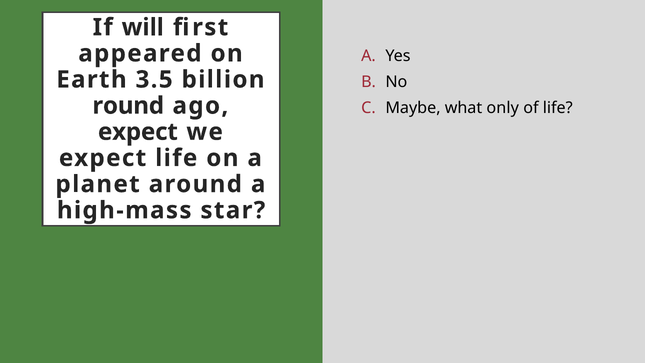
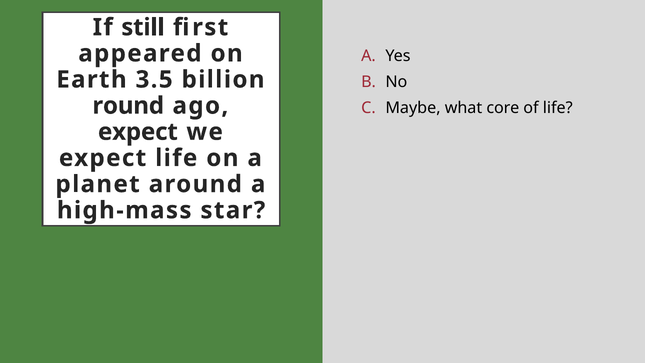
will: will -> still
only: only -> core
